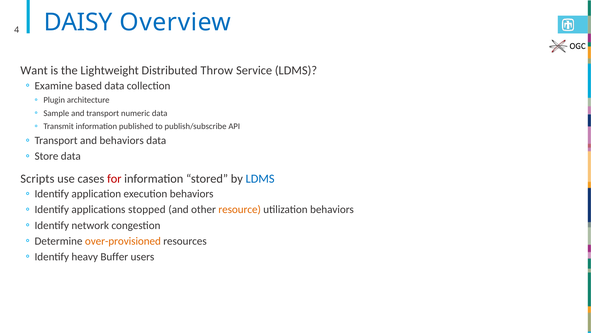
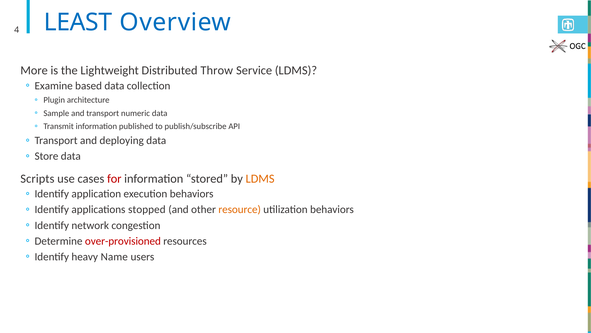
DAISY: DAISY -> LEAST
Want: Want -> More
and behaviors: behaviors -> deploying
LDMS at (260, 179) colour: blue -> orange
over-provisioned colour: orange -> red
Buffer: Buffer -> Name
